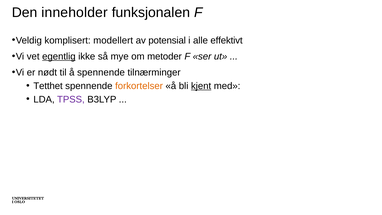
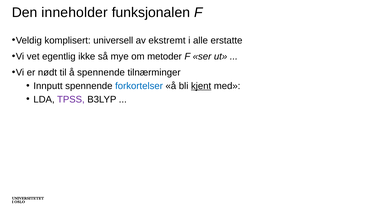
modellert: modellert -> universell
potensial: potensial -> ekstremt
effektivt: effektivt -> erstatte
egentlig underline: present -> none
Tetthet: Tetthet -> Innputt
forkortelser colour: orange -> blue
